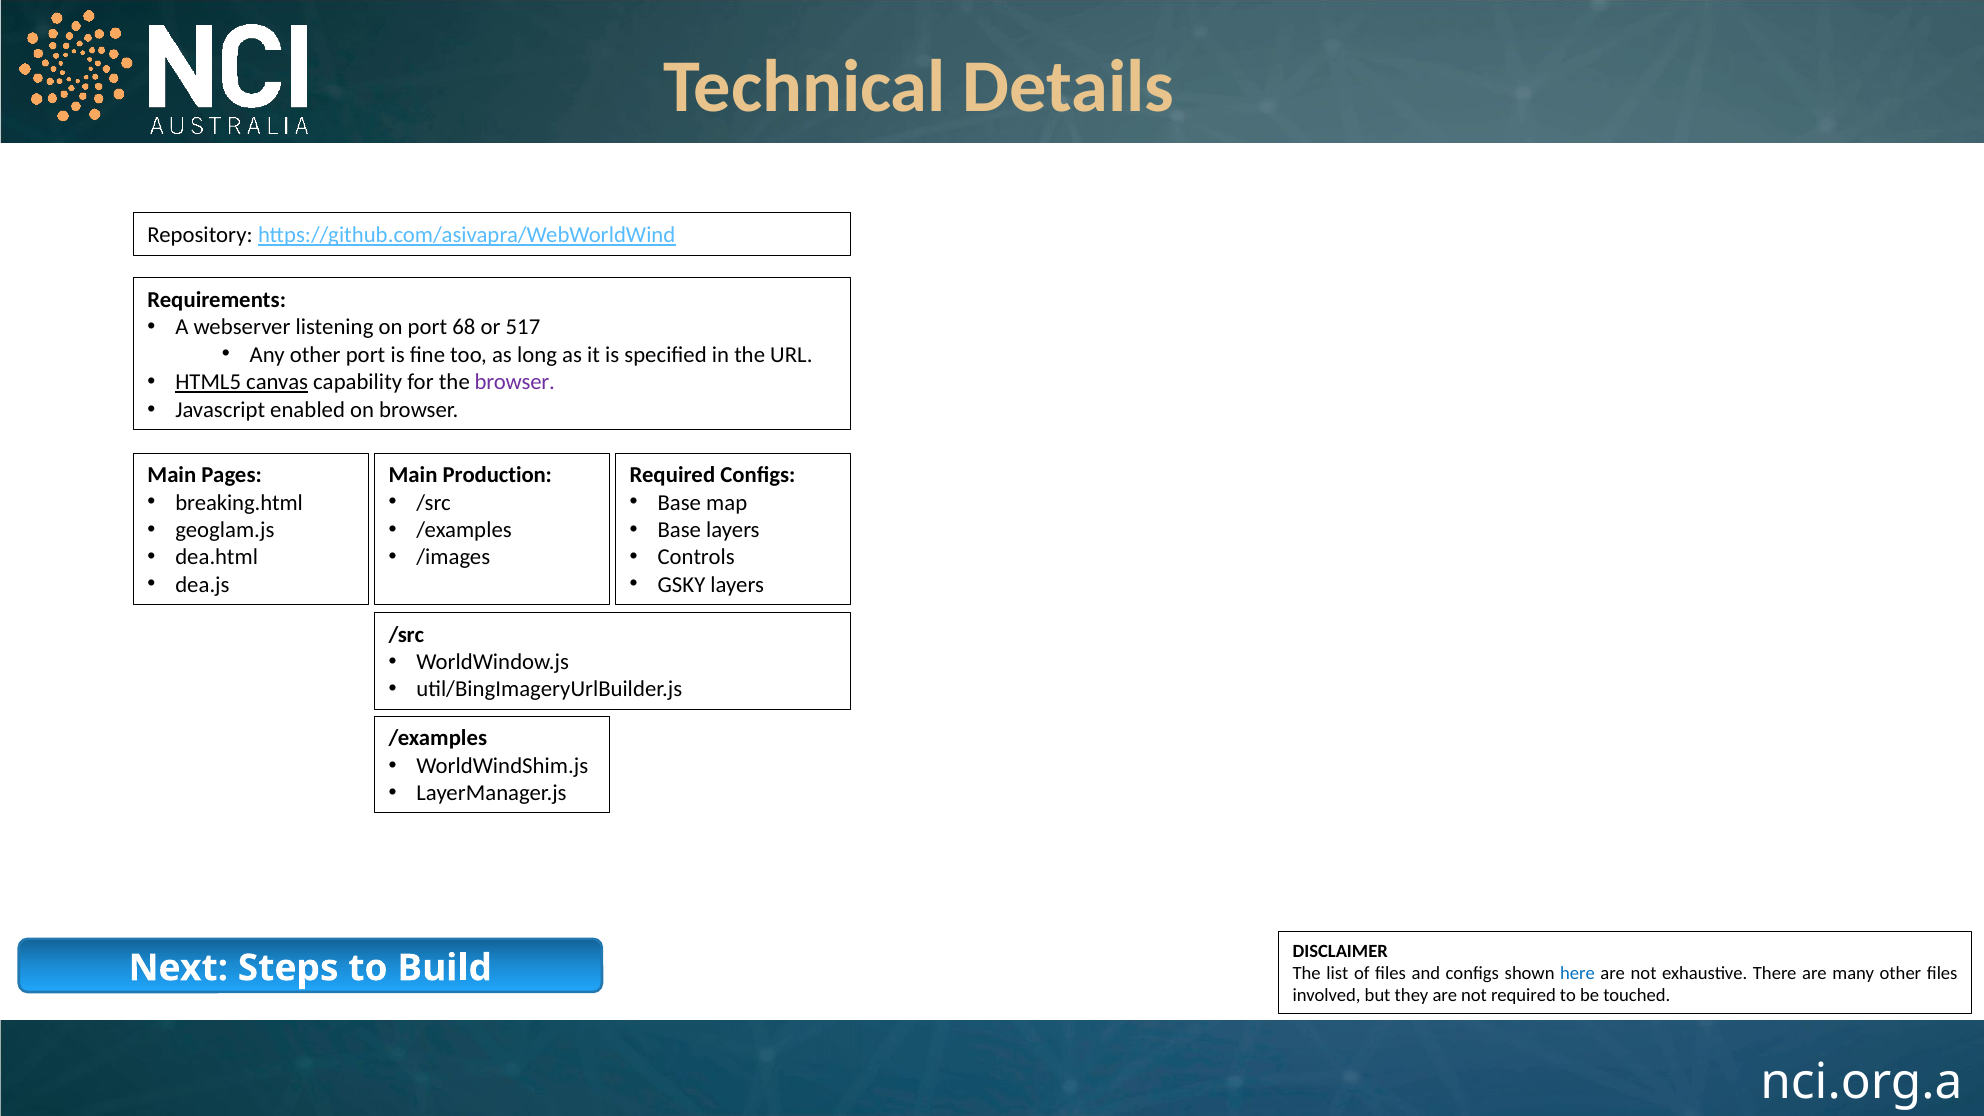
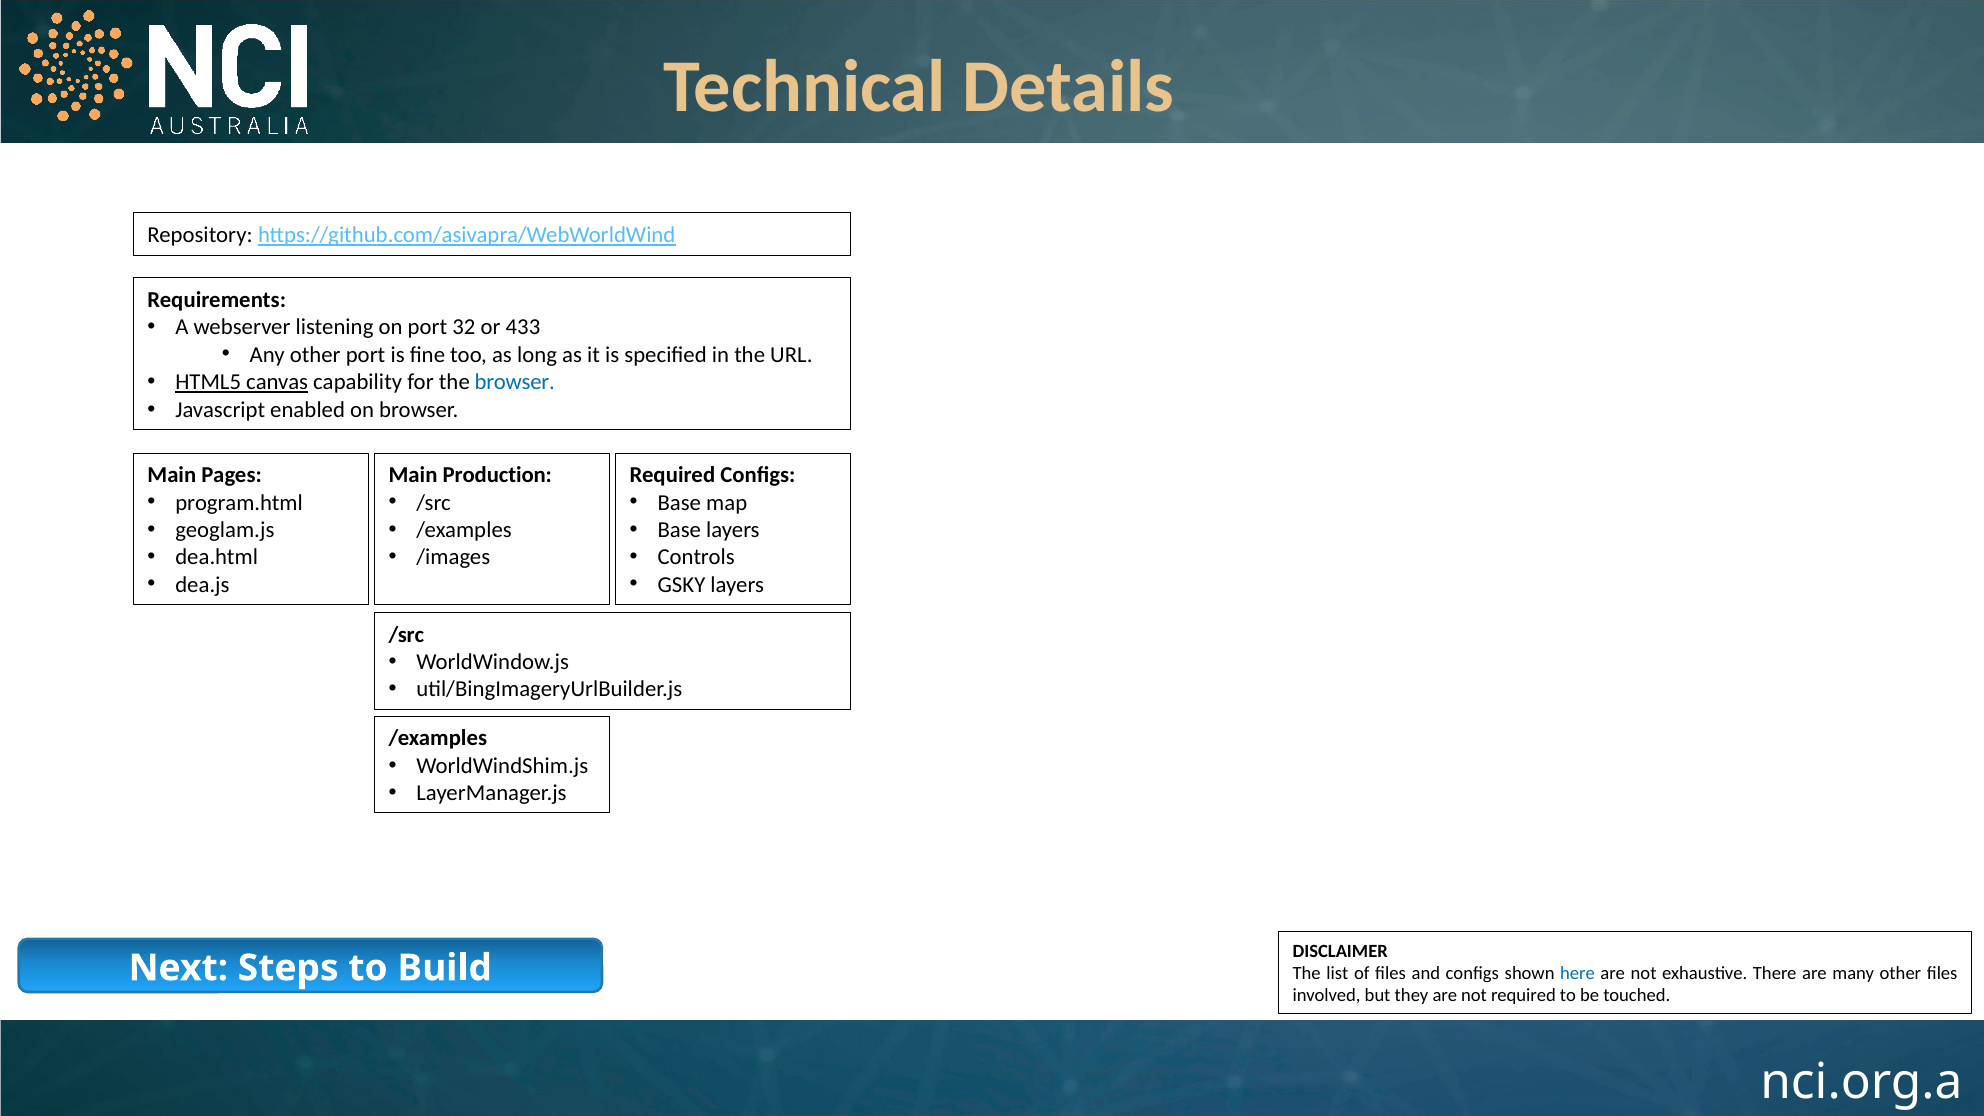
68: 68 -> 32
517: 517 -> 433
browser at (515, 382) colour: purple -> blue
breaking.html: breaking.html -> program.html
